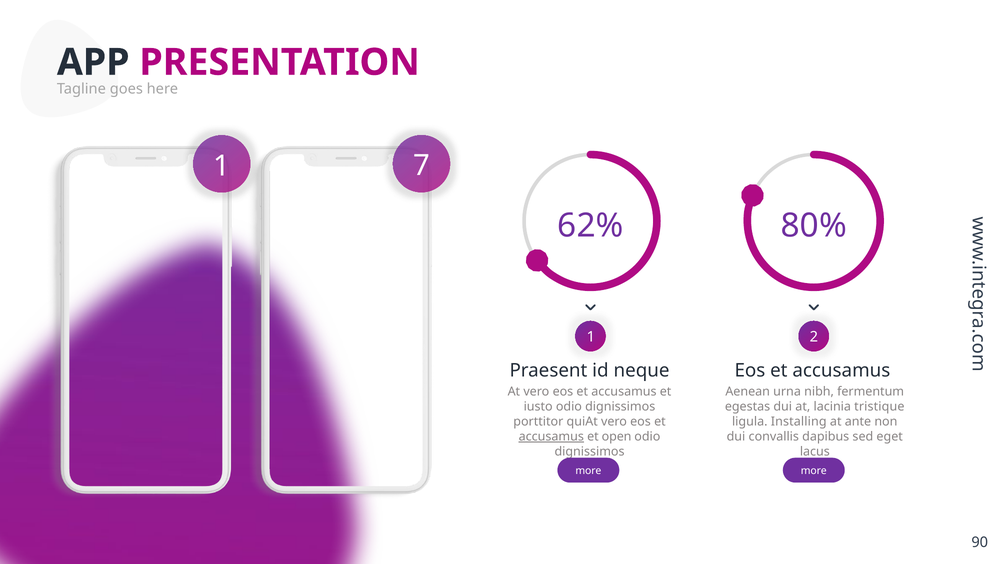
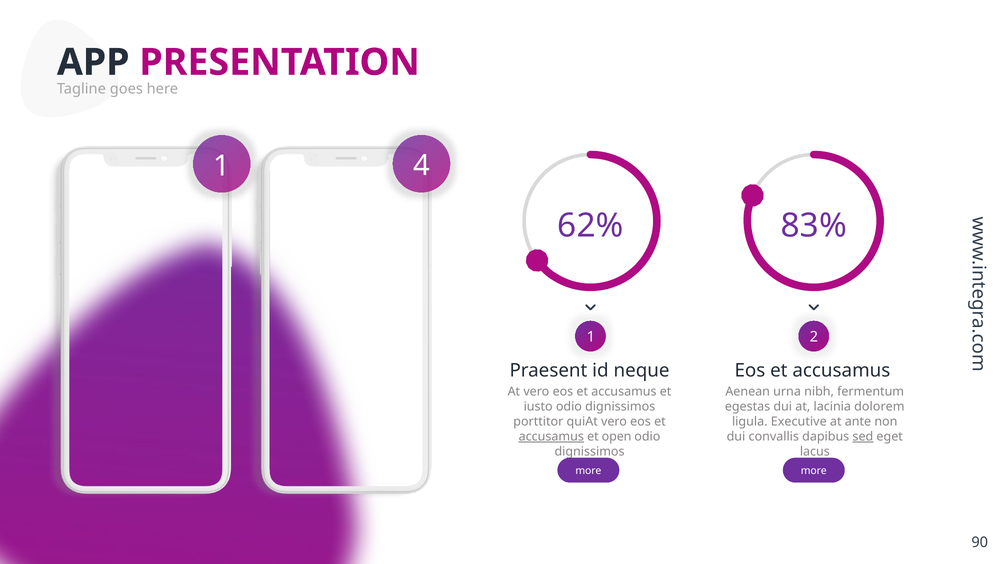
7: 7 -> 4
80%: 80% -> 83%
tristique: tristique -> dolorem
Installing: Installing -> Executive
sed underline: none -> present
